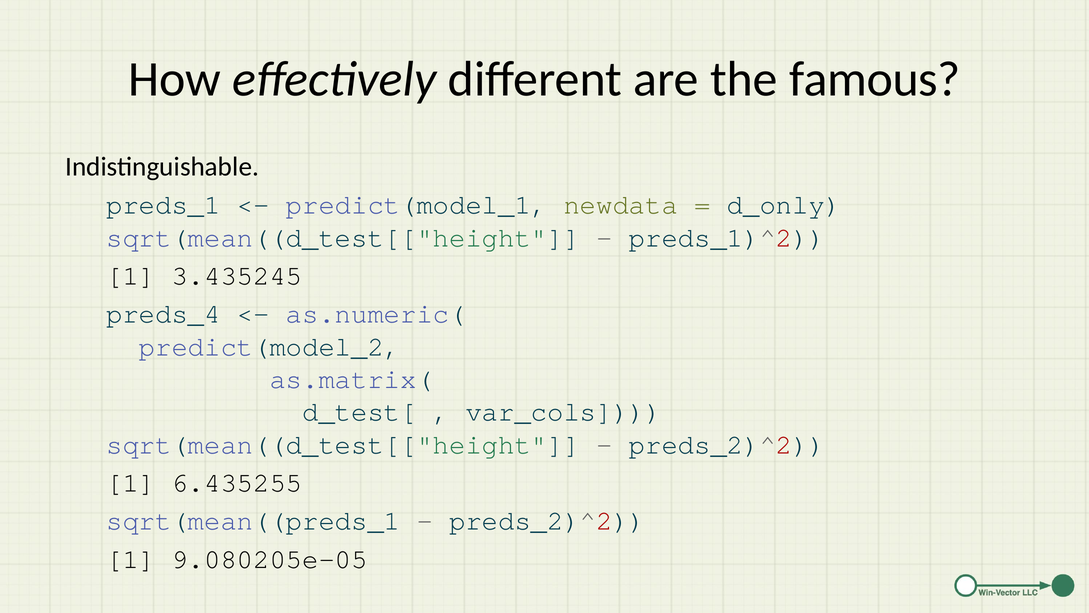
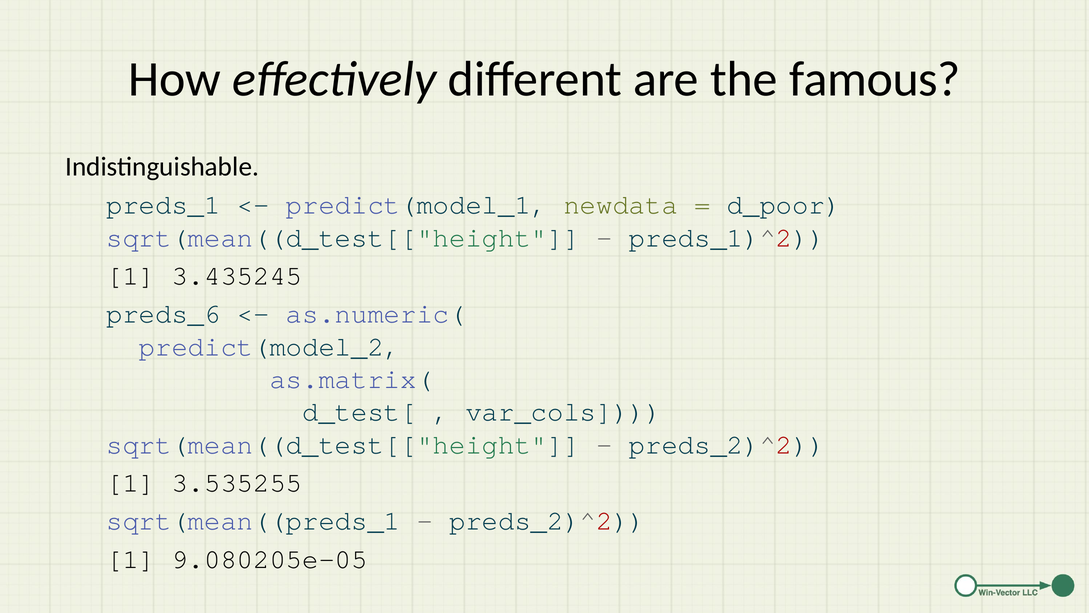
d_only: d_only -> d_poor
preds_4: preds_4 -> preds_6
6.435255: 6.435255 -> 3.535255
